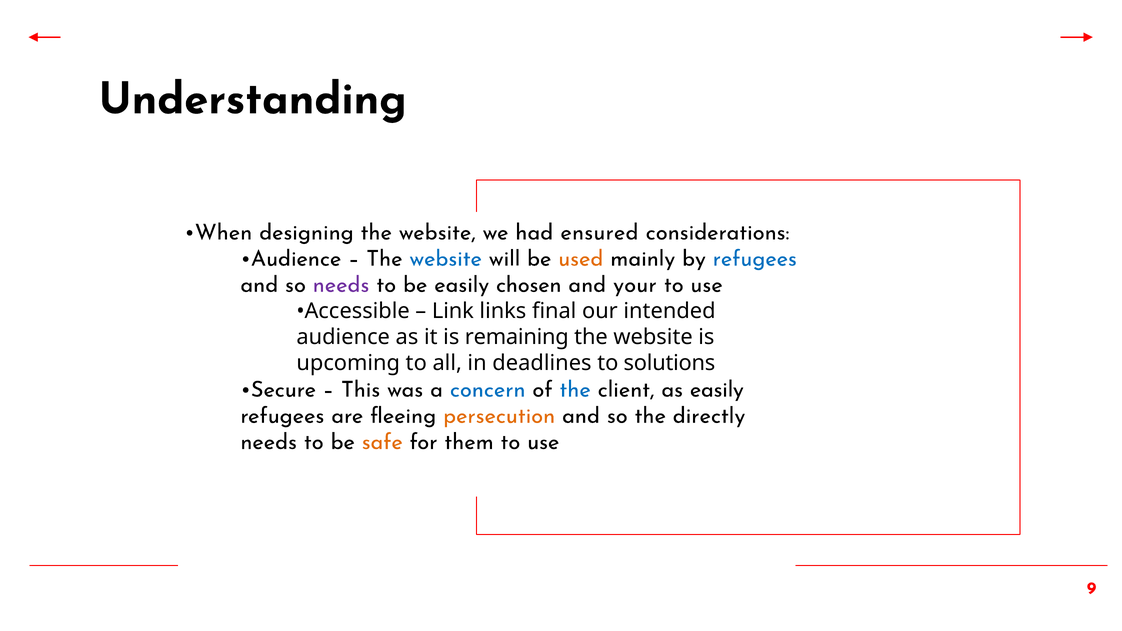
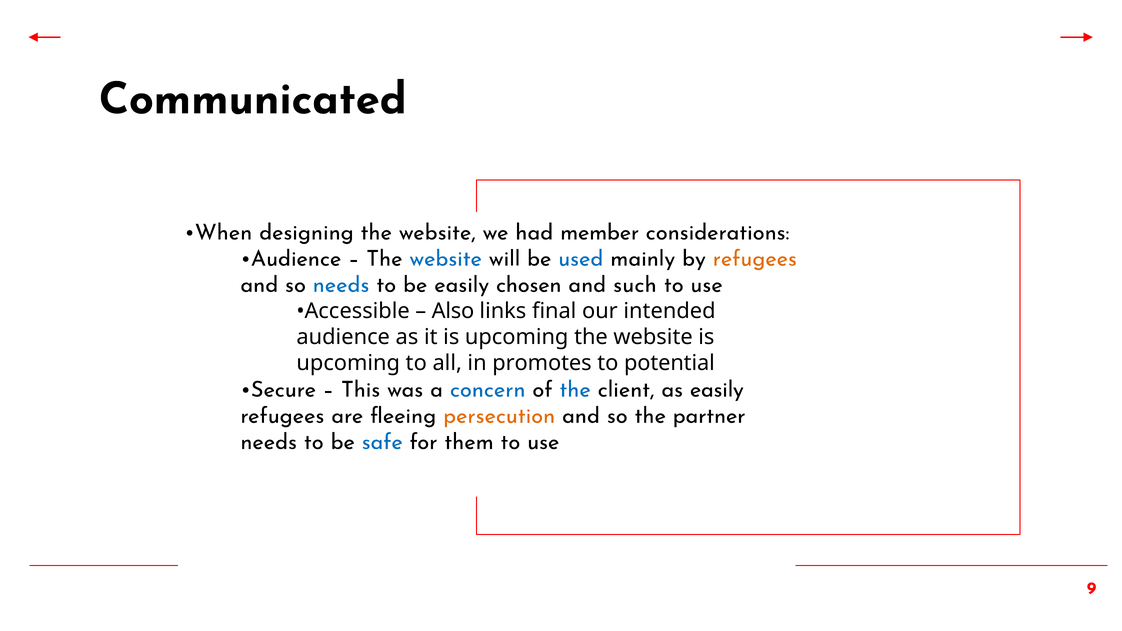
Understanding: Understanding -> Communicated
ensured: ensured -> member
used colour: orange -> blue
refugees at (755, 259) colour: blue -> orange
needs at (341, 285) colour: purple -> blue
your: your -> such
Link: Link -> Also
it is remaining: remaining -> upcoming
deadlines: deadlines -> promotes
solutions: solutions -> potential
directly: directly -> partner
safe colour: orange -> blue
